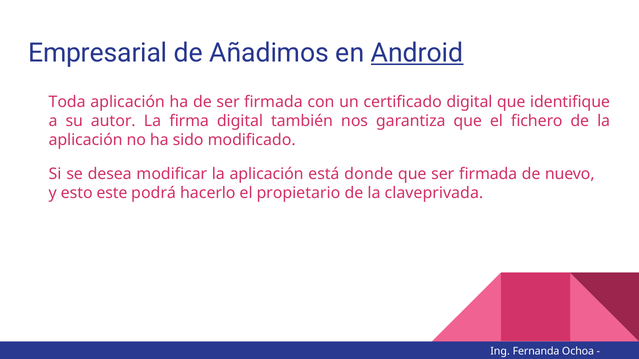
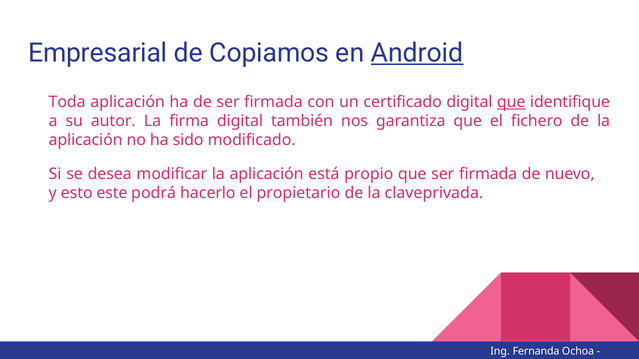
Añadimos: Añadimos -> Copiamos
que at (511, 102) underline: none -> present
donde: donde -> propio
